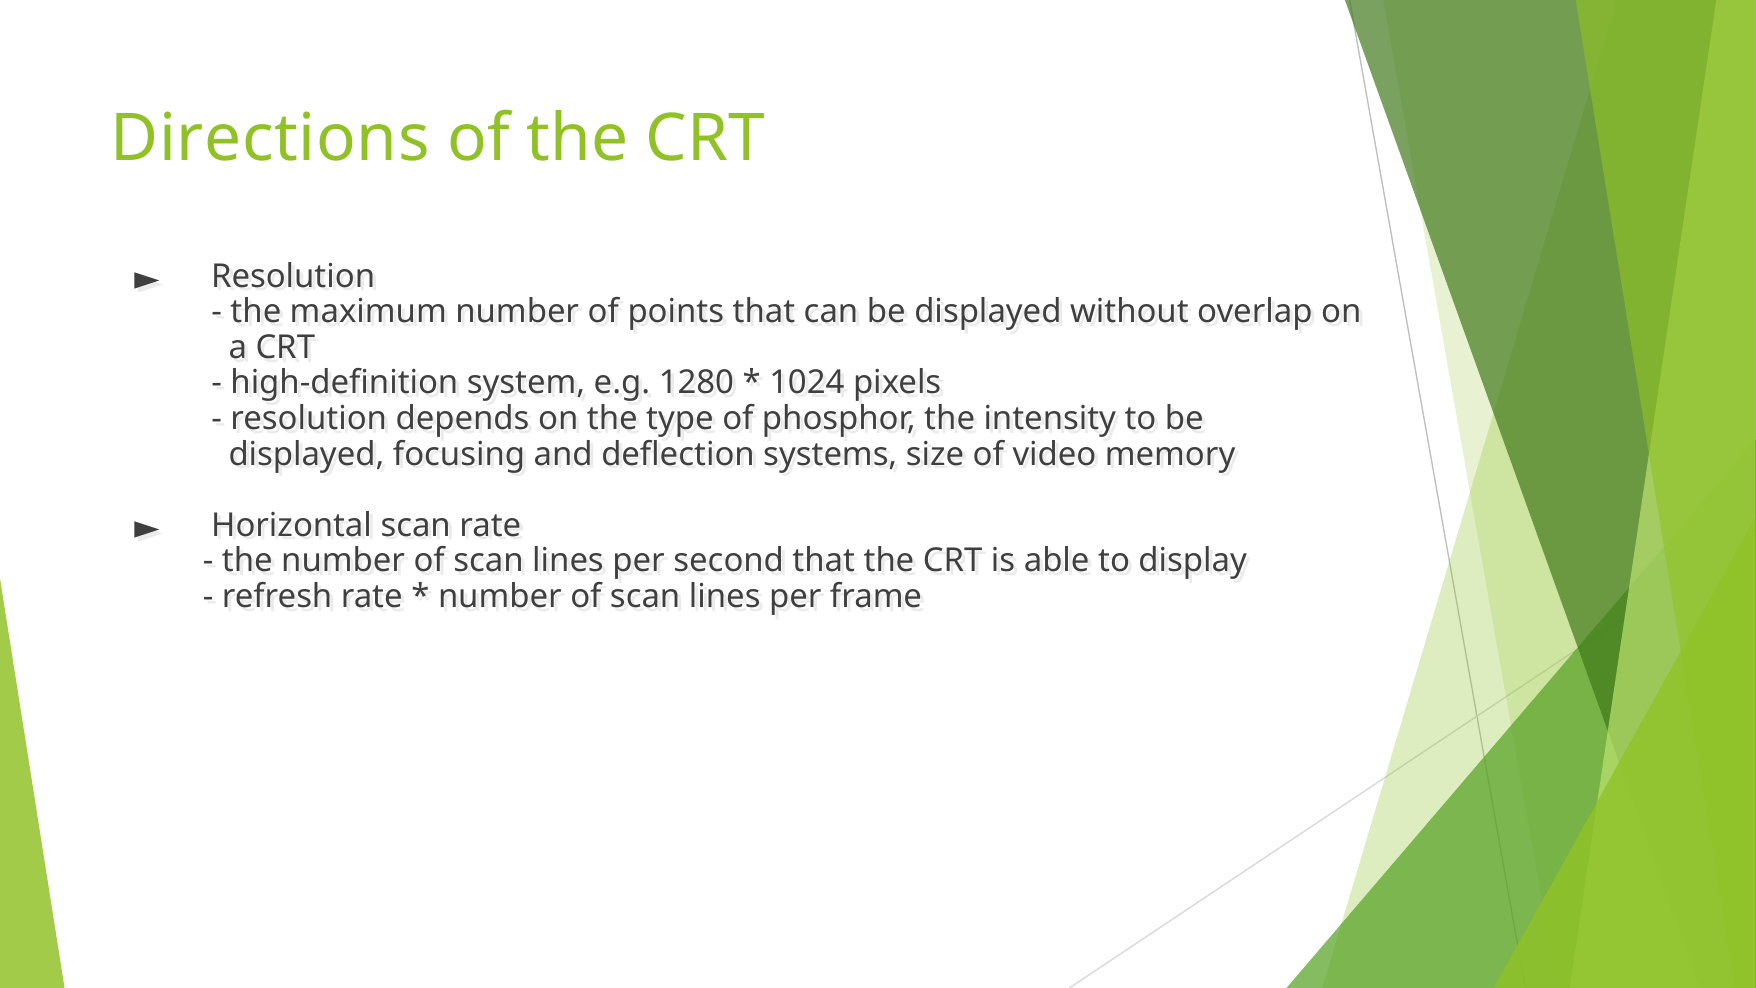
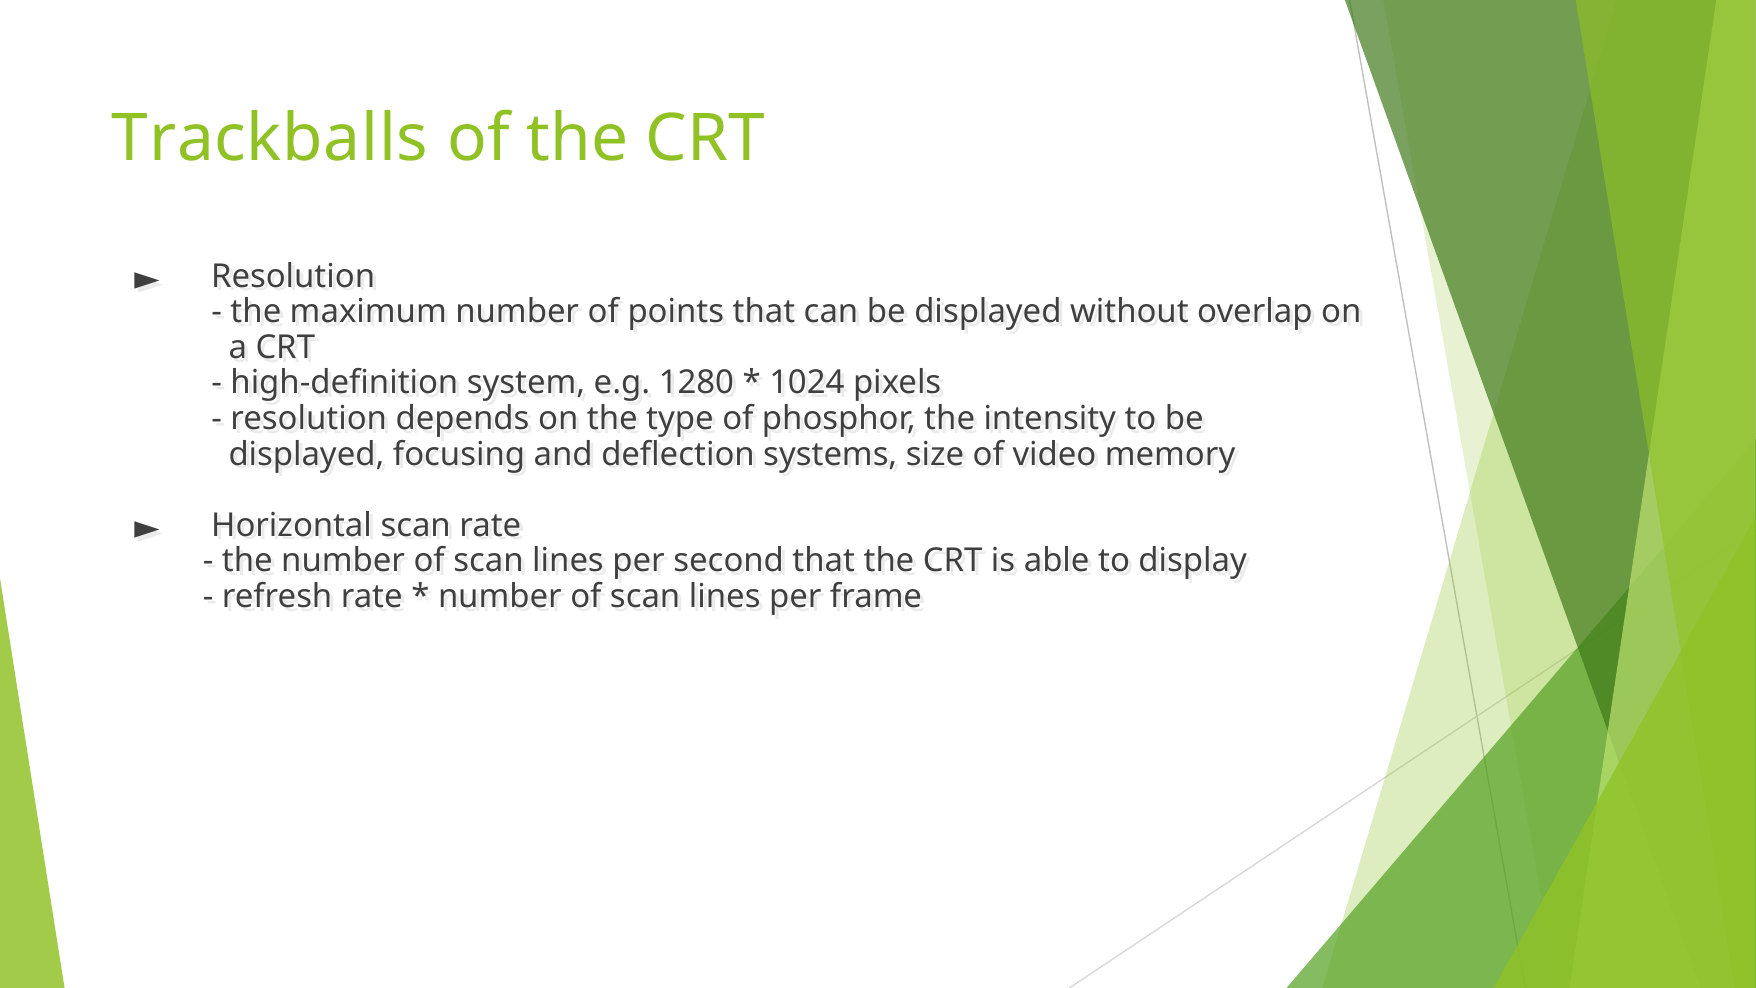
Directions: Directions -> Trackballs
